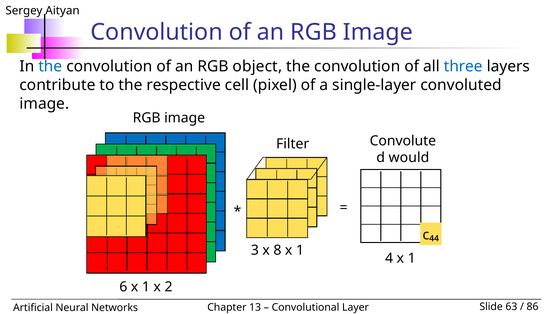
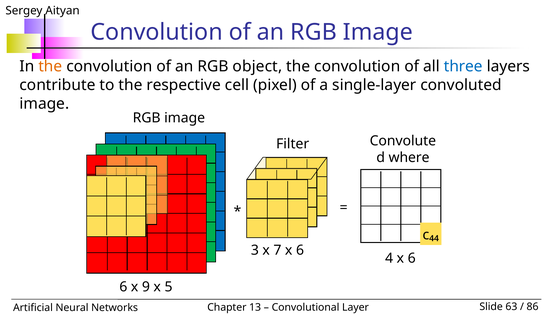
the at (50, 66) colour: blue -> orange
would: would -> where
8: 8 -> 7
1 at (300, 250): 1 -> 6
4 x 1: 1 -> 6
6 x 1: 1 -> 9
2: 2 -> 5
